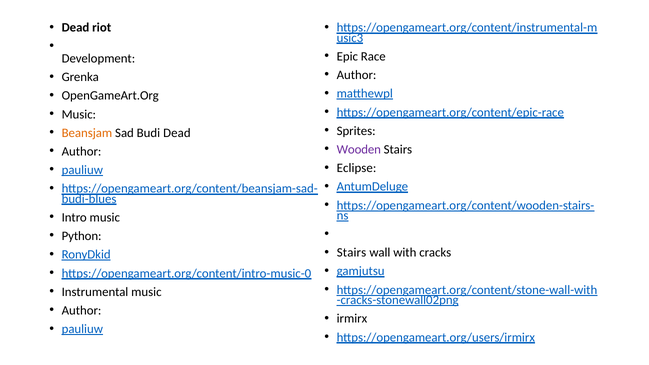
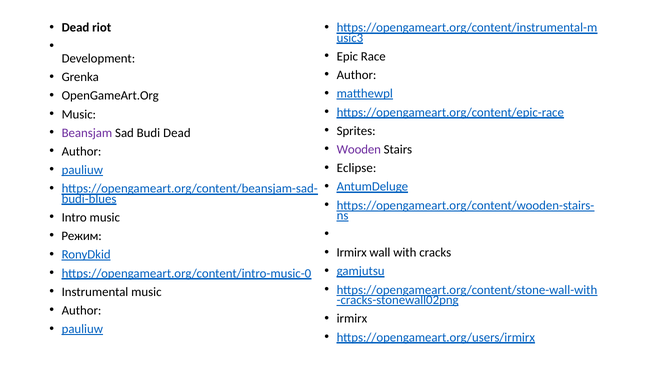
Beansjam colour: orange -> purple
Python: Python -> Режим
Stairs at (352, 253): Stairs -> Irmirx
